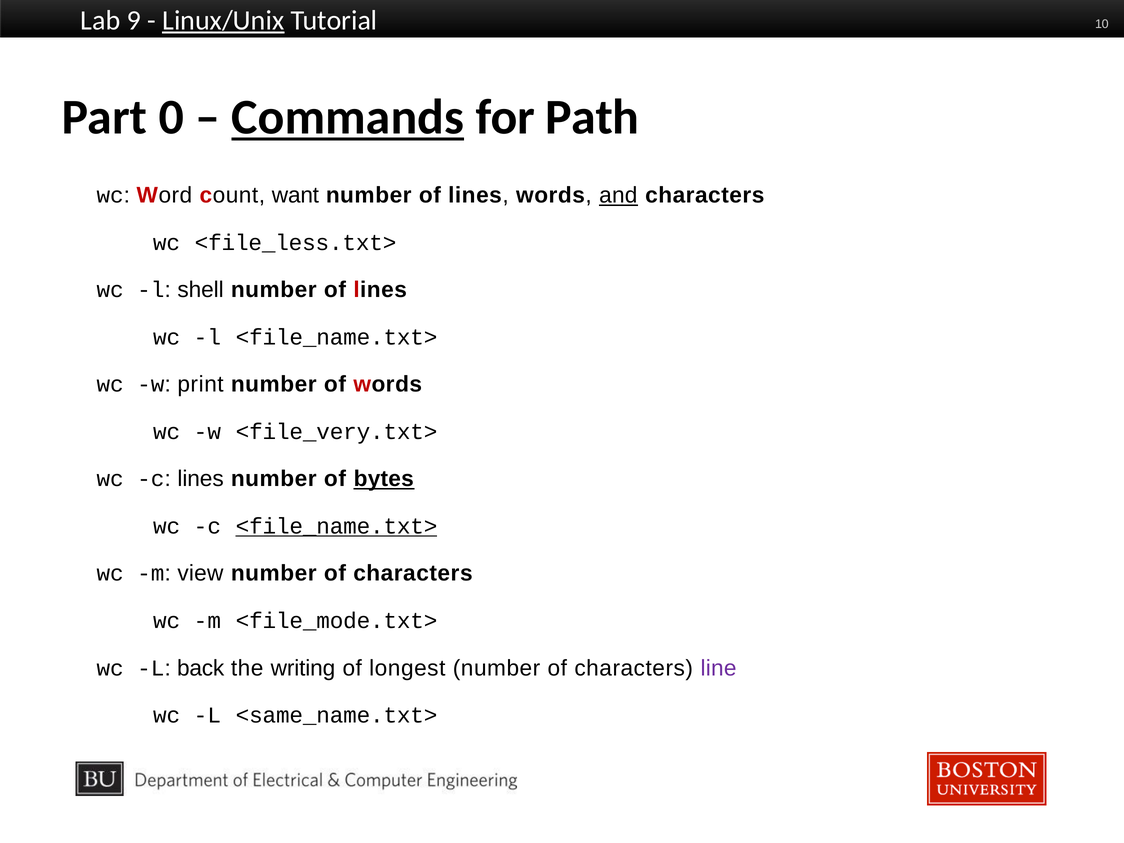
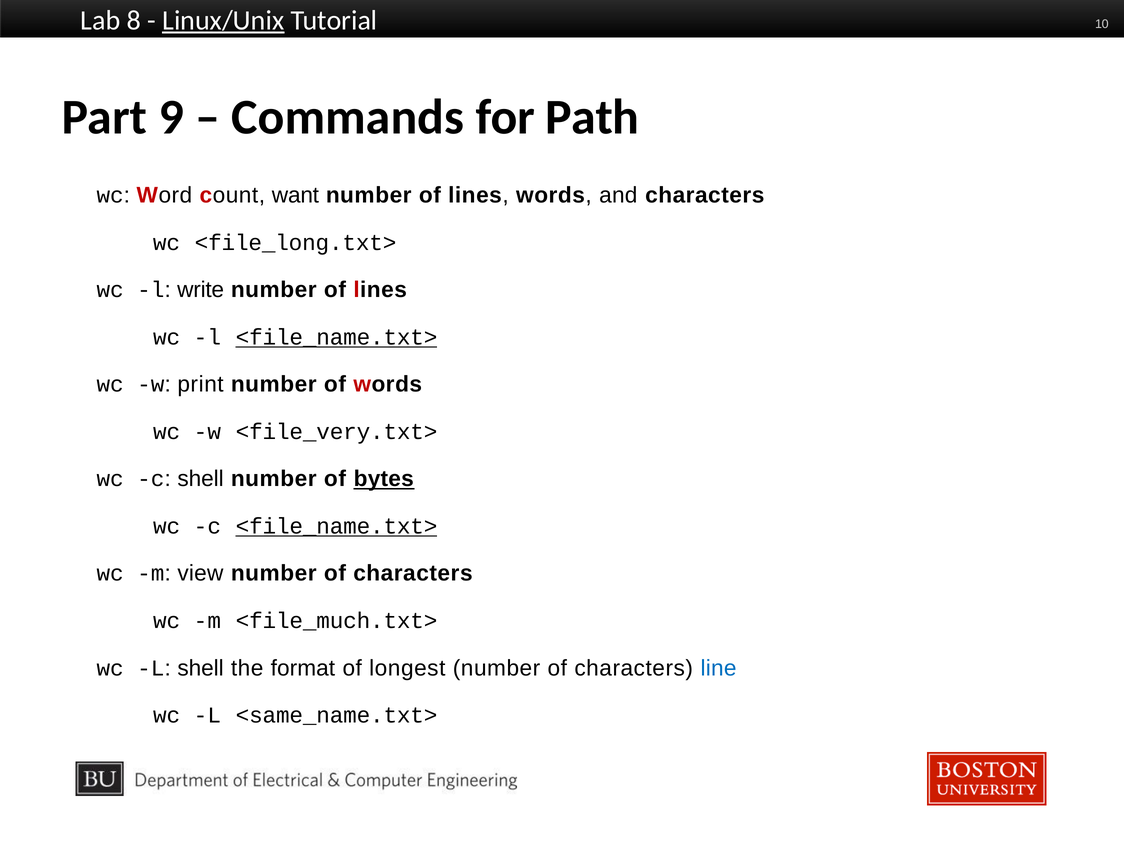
9: 9 -> 8
0: 0 -> 9
Commands underline: present -> none
and underline: present -> none
<file_less.txt>: <file_less.txt> -> <file_long.txt>
shell: shell -> write
<file_name.txt> at (337, 337) underline: none -> present
c lines: lines -> shell
<file_mode.txt>: <file_mode.txt> -> <file_much.txt>
L back: back -> shell
writing: writing -> format
line colour: purple -> blue
